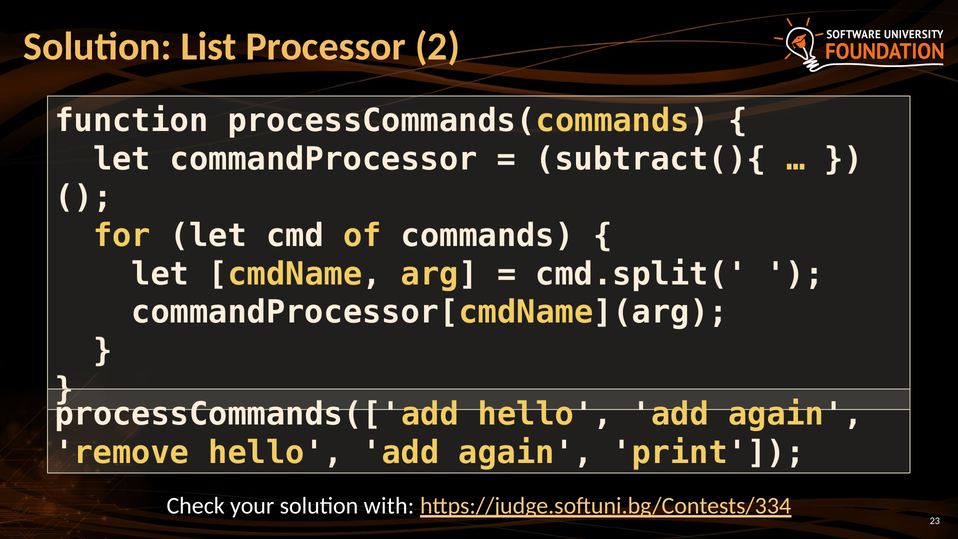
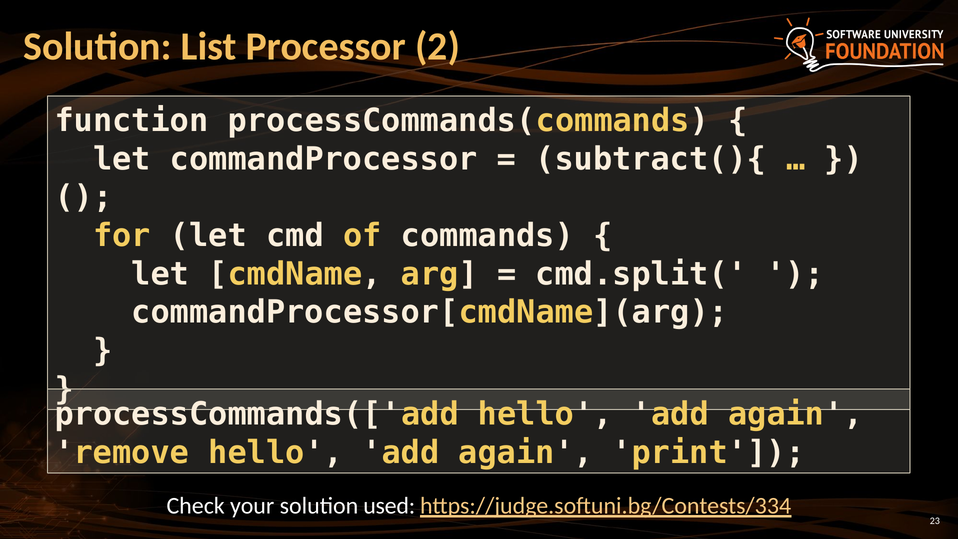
with: with -> used
